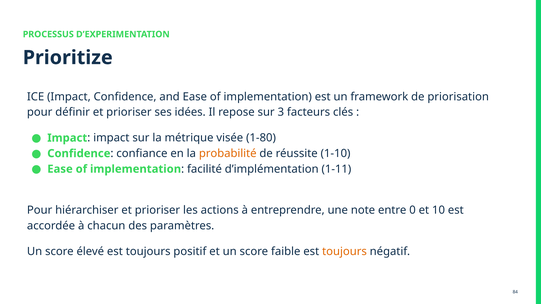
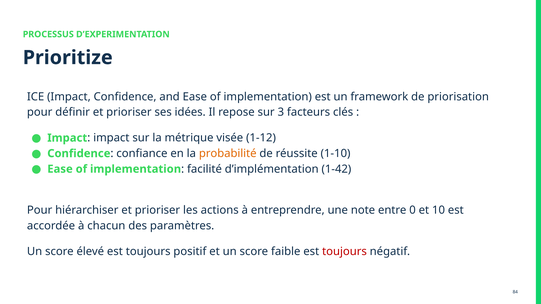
1-80: 1-80 -> 1-12
1-11: 1-11 -> 1-42
toujours at (344, 252) colour: orange -> red
